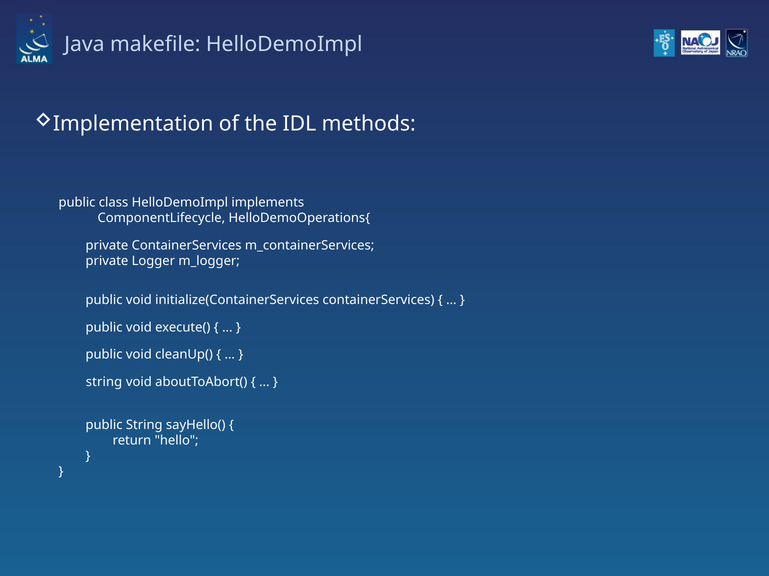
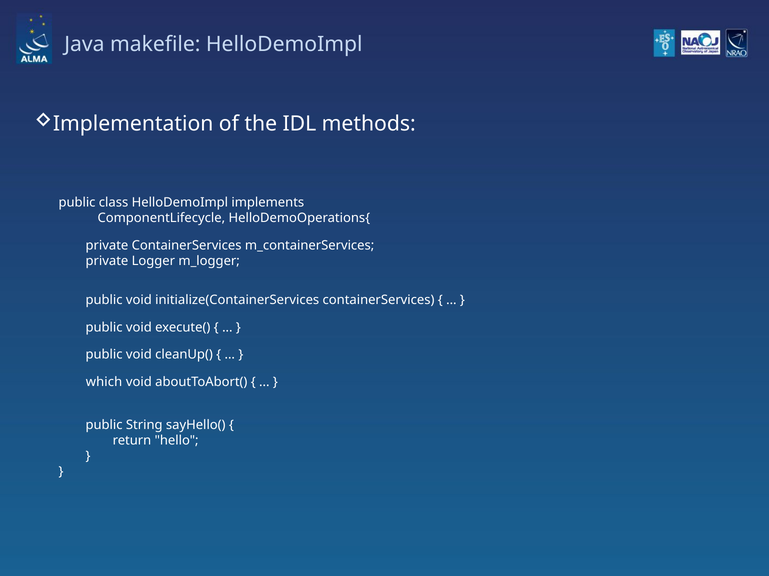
string at (104, 382): string -> which
